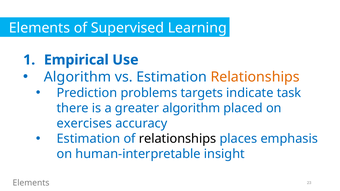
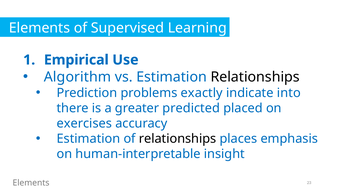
Relationships at (255, 77) colour: orange -> black
targets: targets -> exactly
task: task -> into
greater algorithm: algorithm -> predicted
